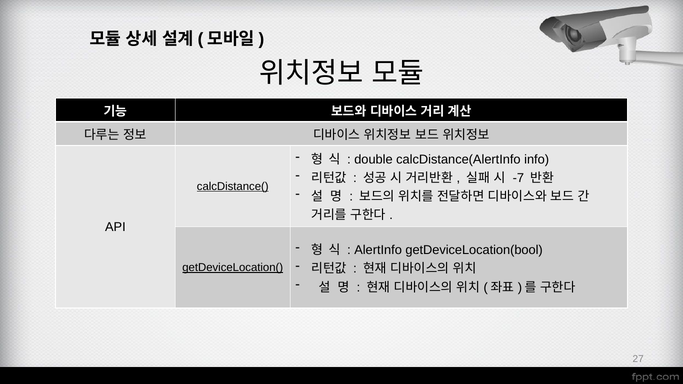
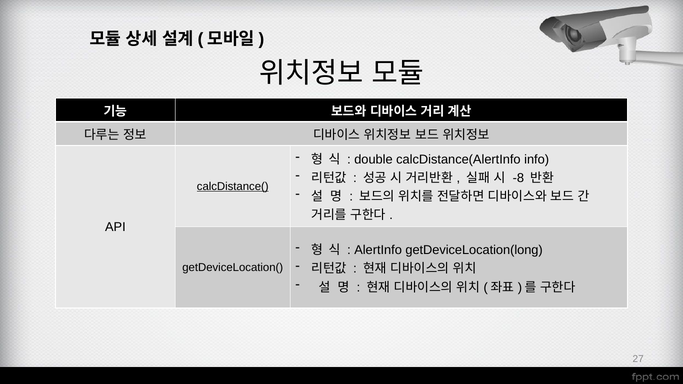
-7: -7 -> -8
getDeviceLocation(bool: getDeviceLocation(bool -> getDeviceLocation(long
getDeviceLocation( underline: present -> none
